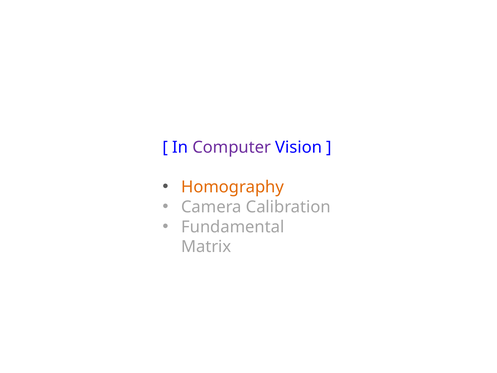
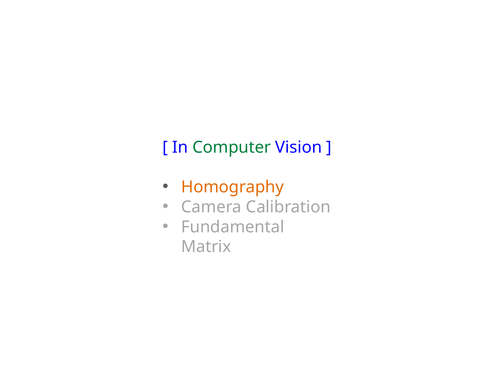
Computer colour: purple -> green
